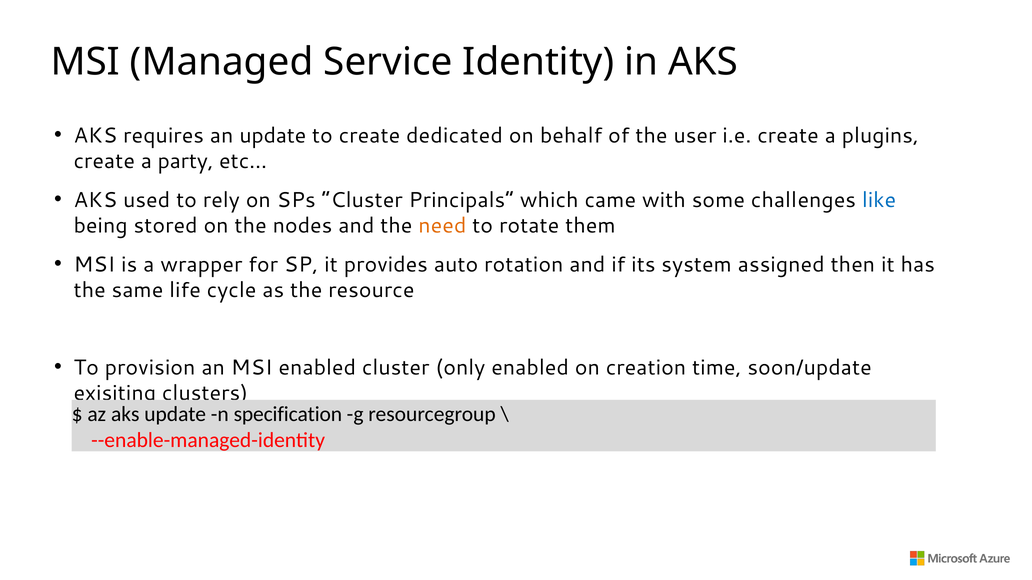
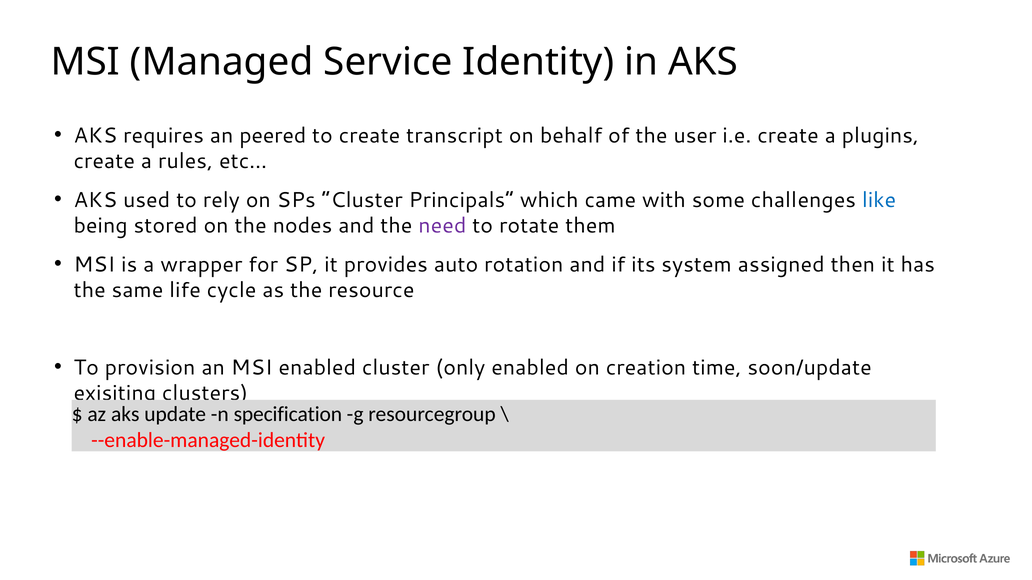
an update: update -> peered
dedicated: dedicated -> transcript
party: party -> rules
need colour: orange -> purple
